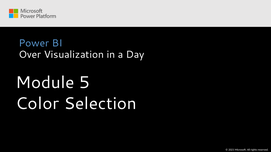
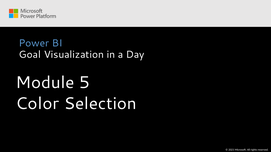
Over: Over -> Goal
